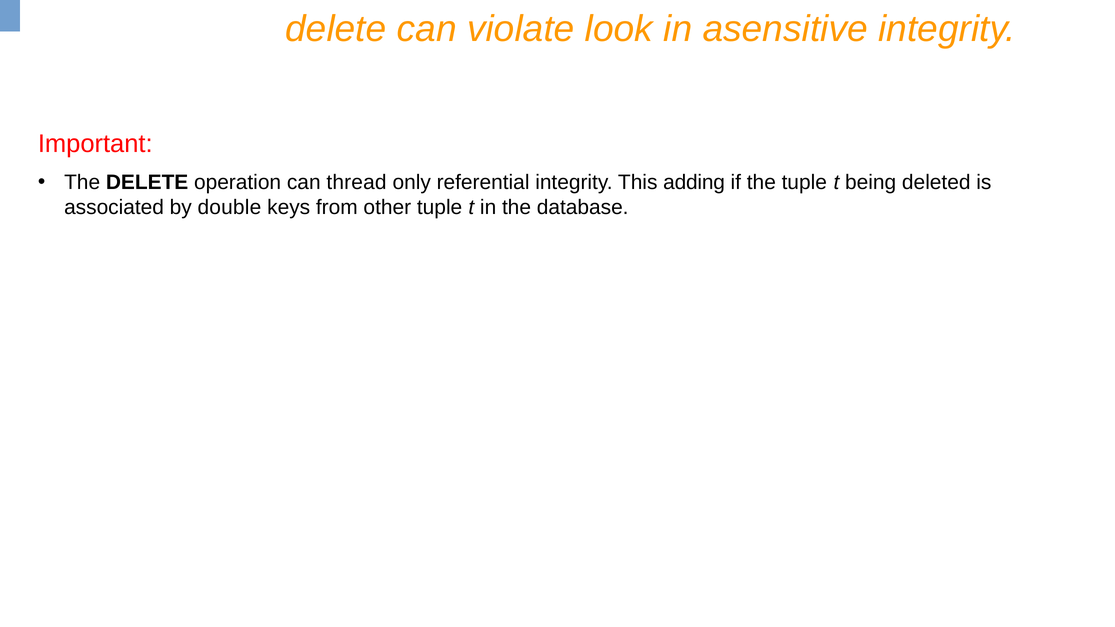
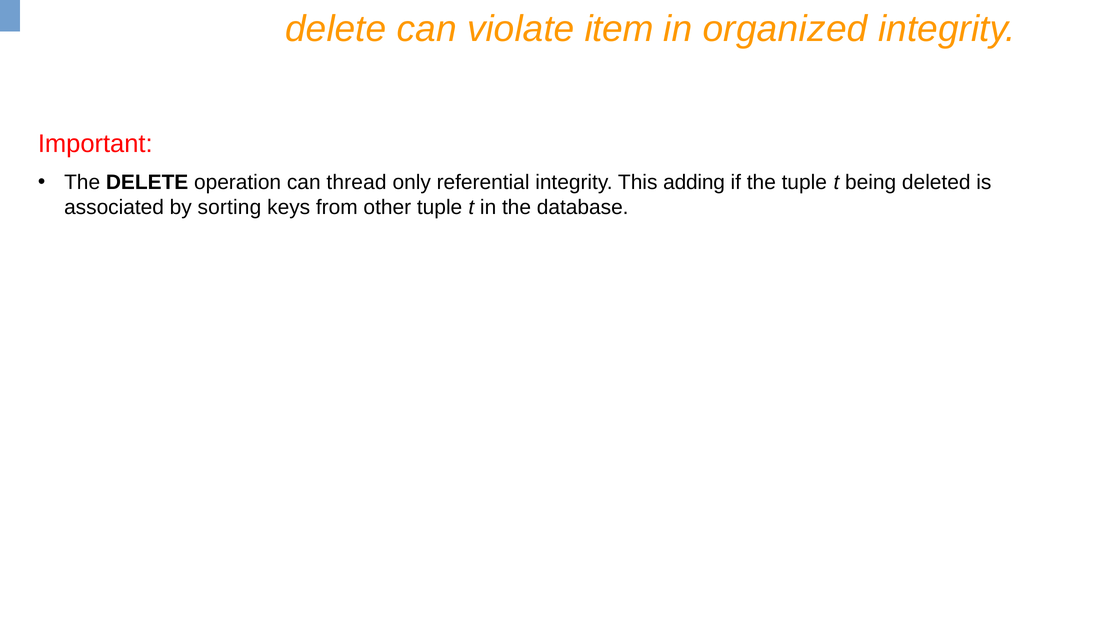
look: look -> item
asensitive: asensitive -> organized
double: double -> sorting
